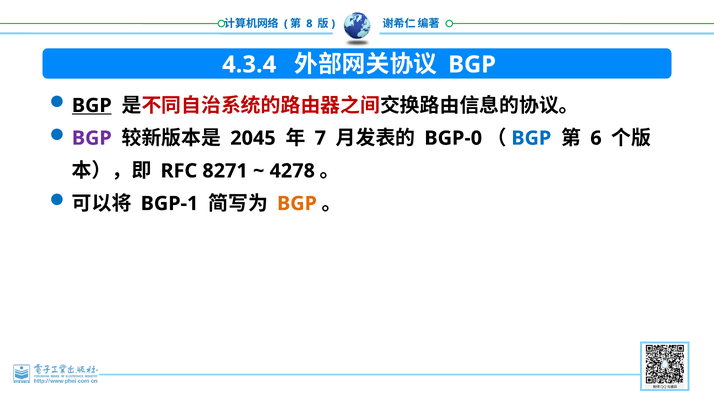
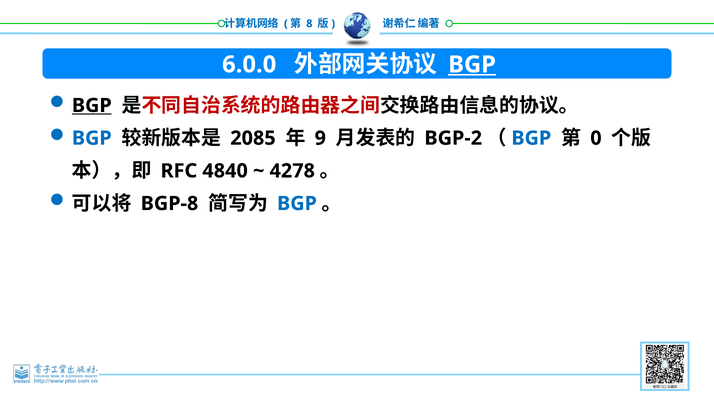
4.3.4: 4.3.4 -> 6.0.0
BGP at (472, 65) underline: none -> present
BGP at (92, 138) colour: purple -> blue
2045: 2045 -> 2085
7: 7 -> 9
BGP-0: BGP-0 -> BGP-2
6: 6 -> 0
8271: 8271 -> 4840
BGP-1: BGP-1 -> BGP-8
BGP at (297, 204) colour: orange -> blue
